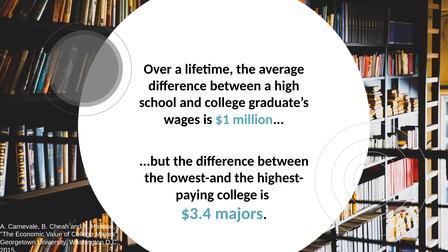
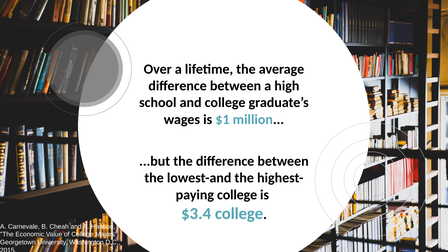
$3.4 majors: majors -> college
